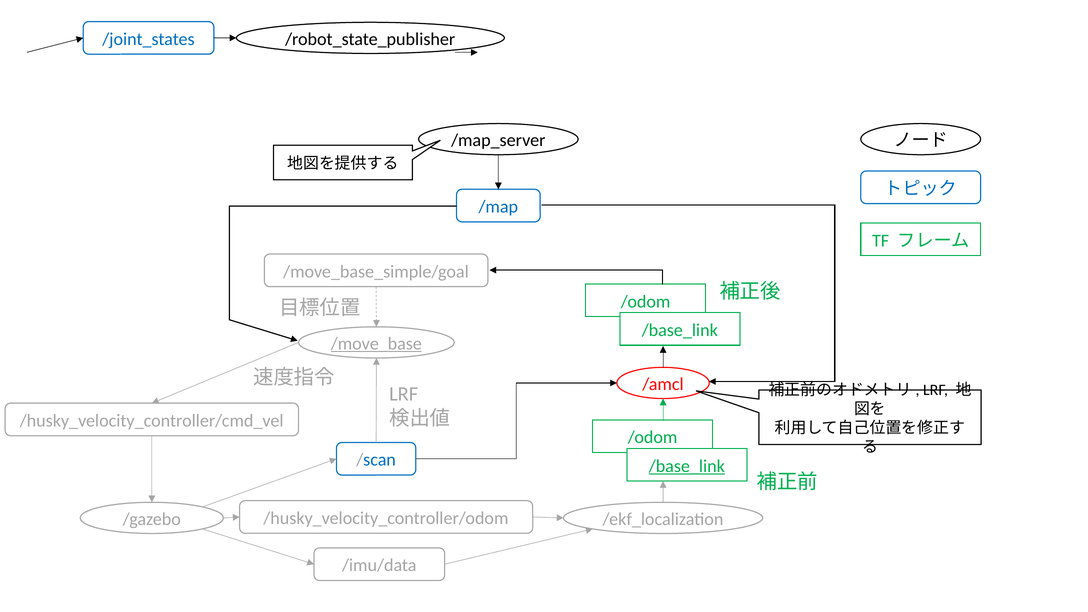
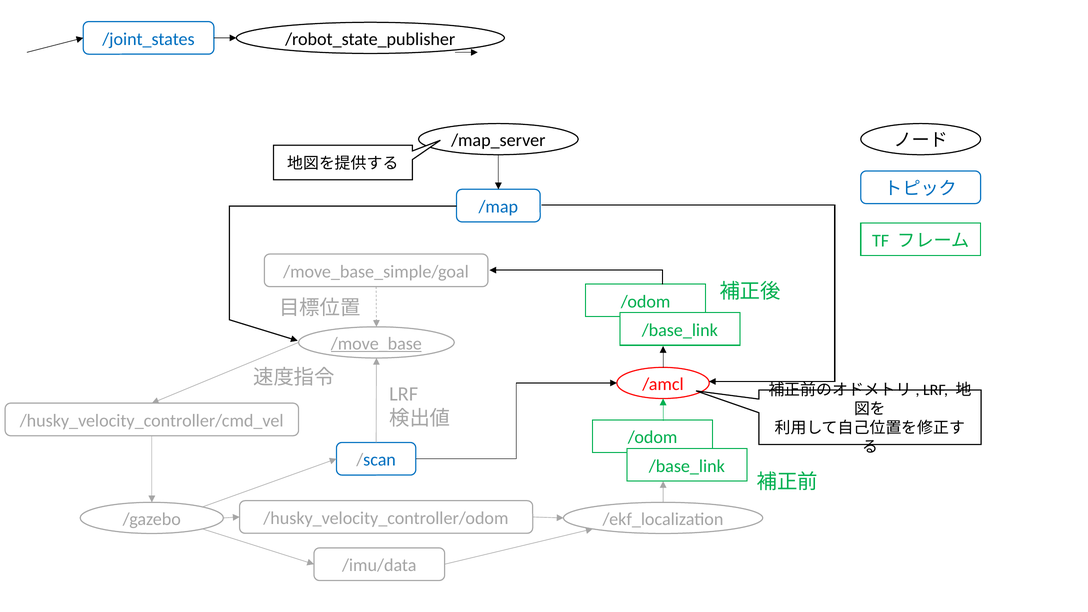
/base_link at (687, 466) underline: present -> none
